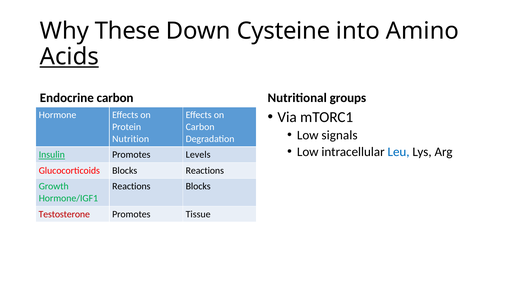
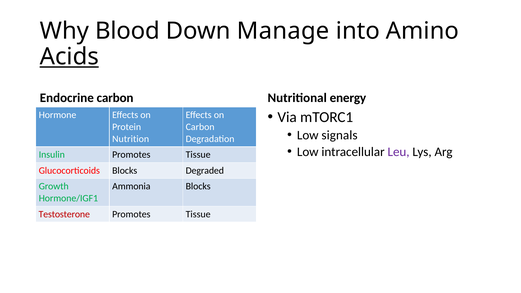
These: These -> Blood
Cysteine: Cysteine -> Manage
groups: groups -> energy
Leu colour: blue -> purple
Insulin underline: present -> none
Levels at (198, 155): Levels -> Tissue
Blocks Reactions: Reactions -> Degraded
Reactions at (131, 186): Reactions -> Ammonia
